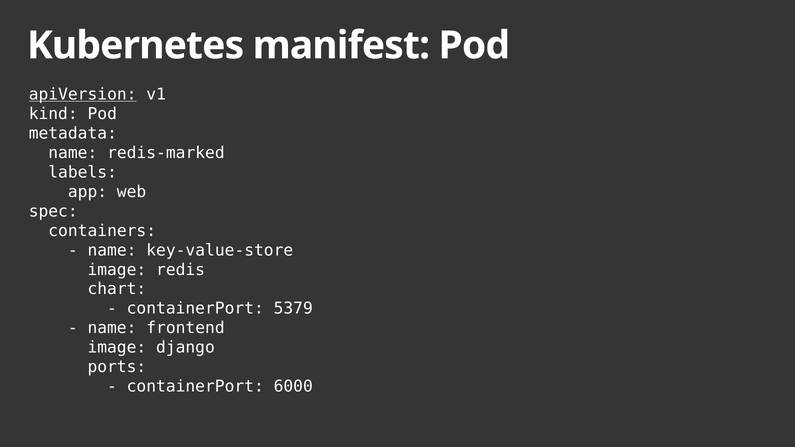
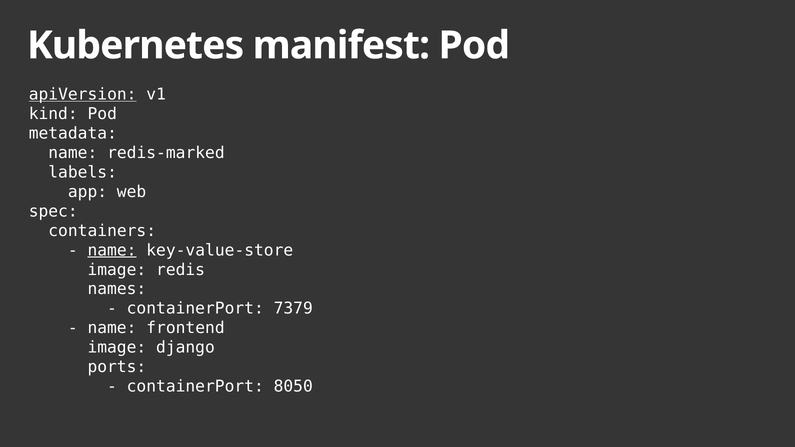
name at (112, 250) underline: none -> present
chart: chart -> names
5379: 5379 -> 7379
6000: 6000 -> 8050
